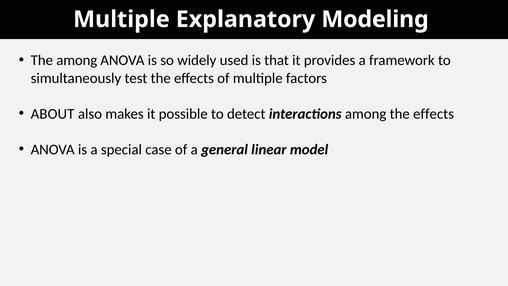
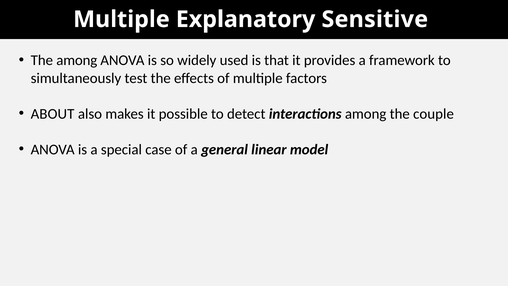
Modeling: Modeling -> Sensitive
among the effects: effects -> couple
